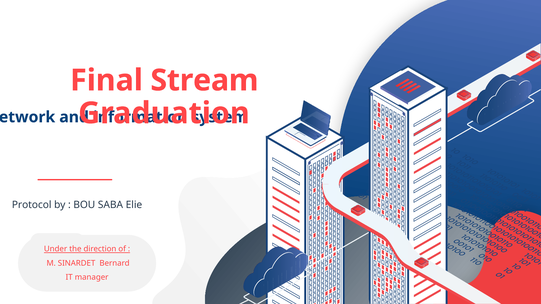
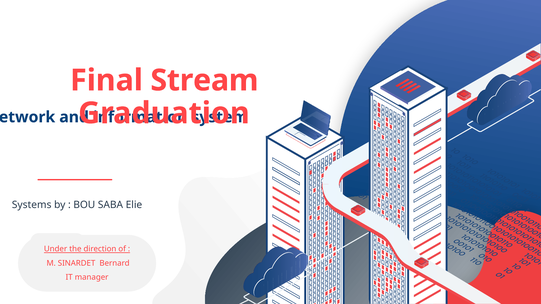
Protocol: Protocol -> Systems
